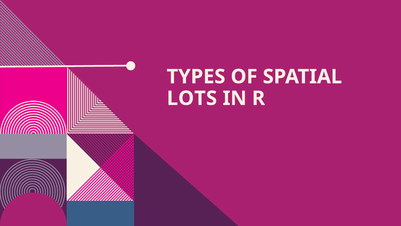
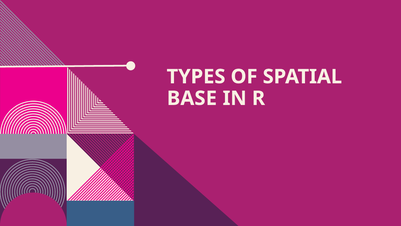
LOTS: LOTS -> BASE
